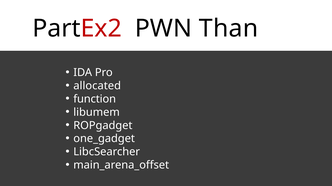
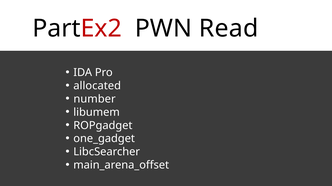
Than: Than -> Read
function: function -> number
